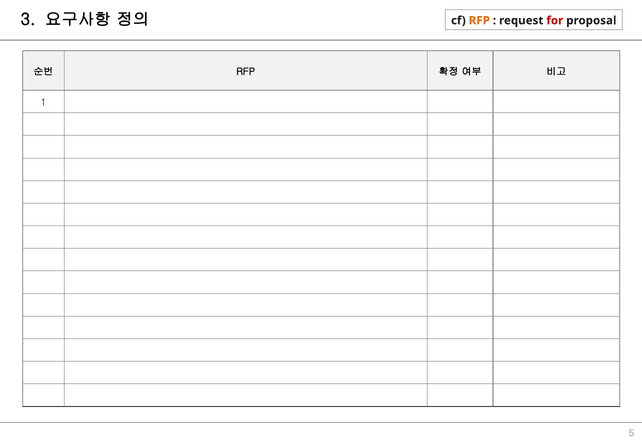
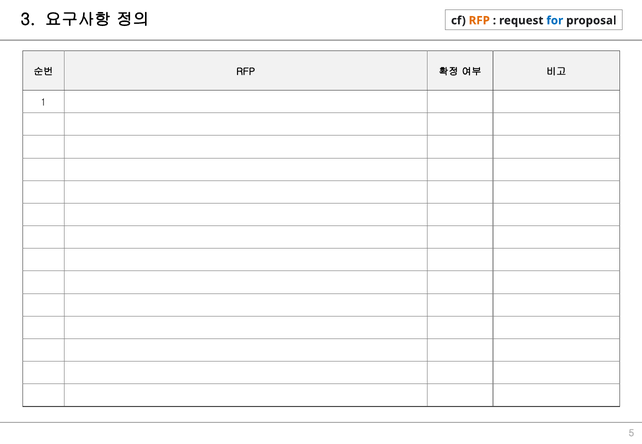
for colour: red -> blue
